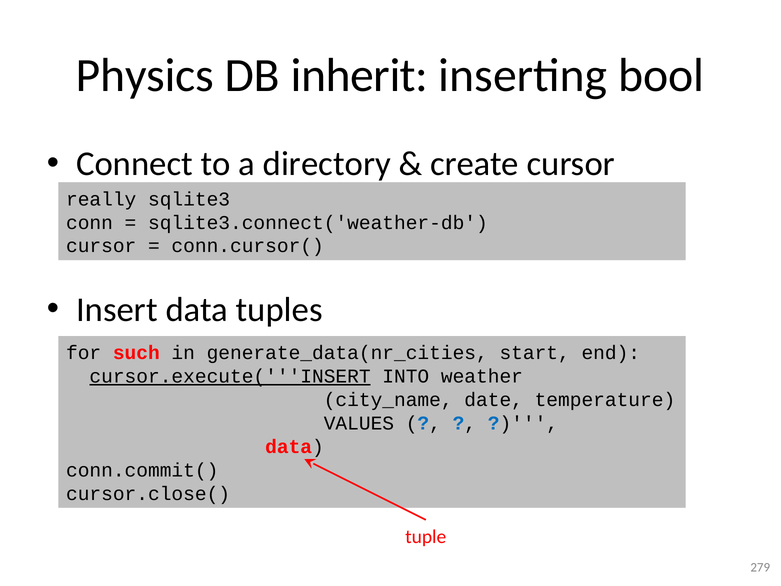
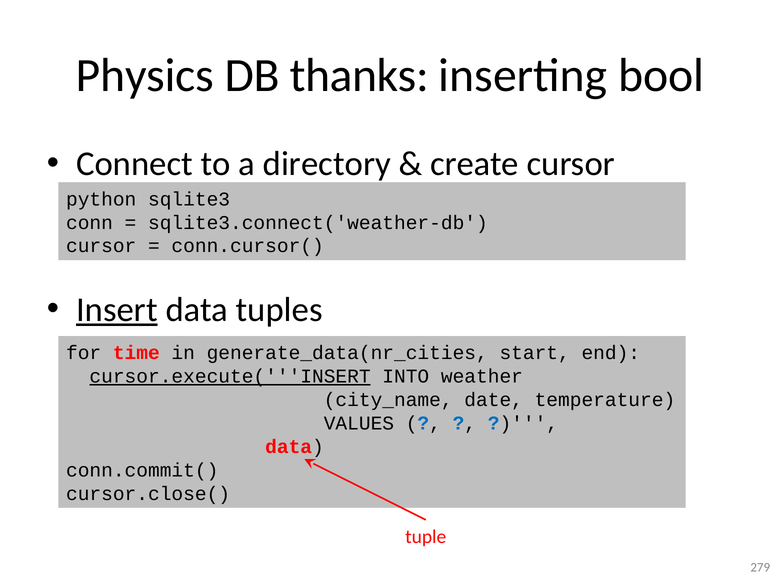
inherit: inherit -> thanks
really: really -> python
Insert underline: none -> present
such: such -> time
